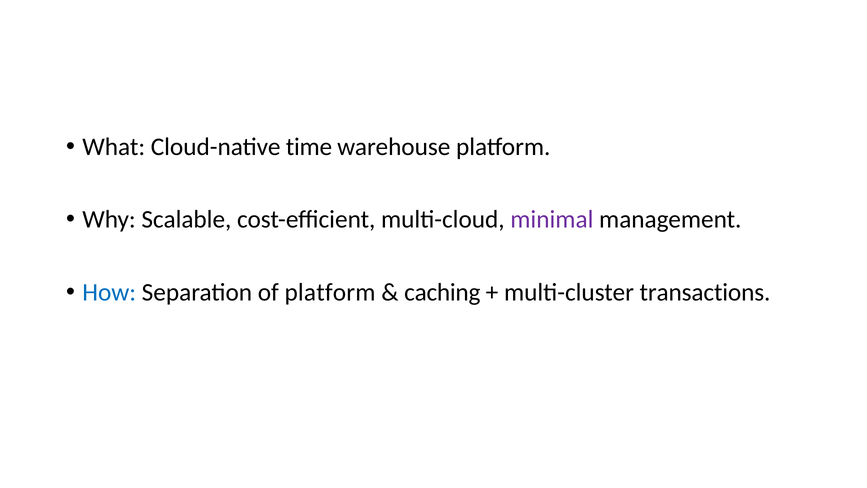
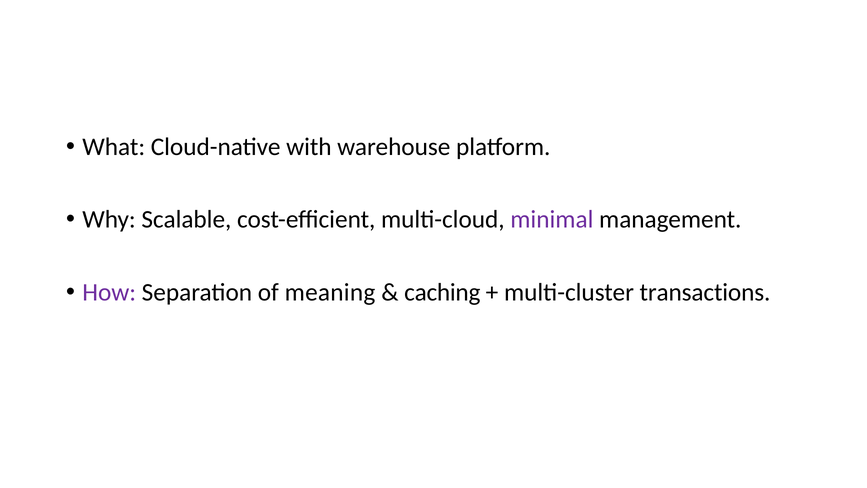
time: time -> with
How colour: blue -> purple
of platform: platform -> meaning
